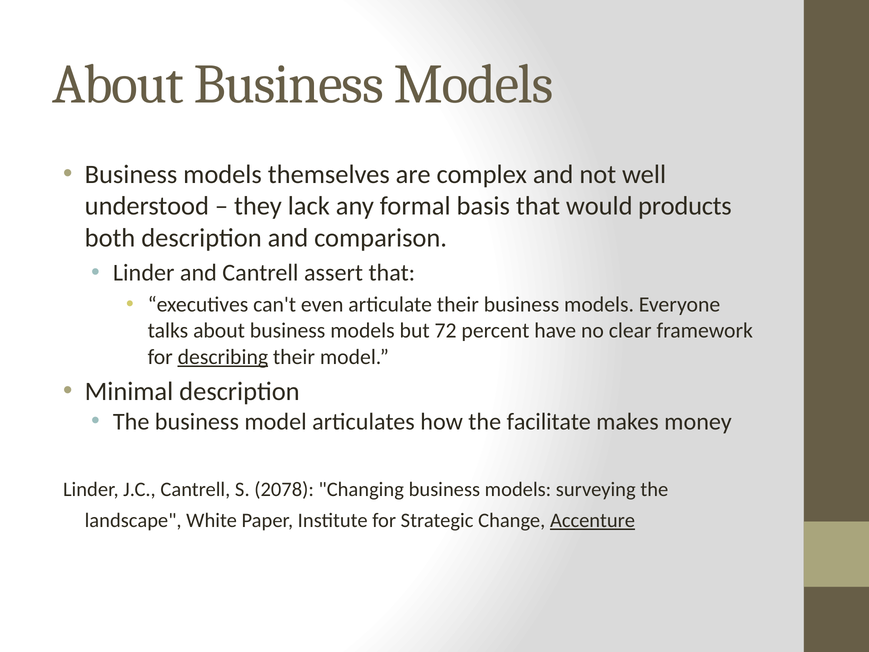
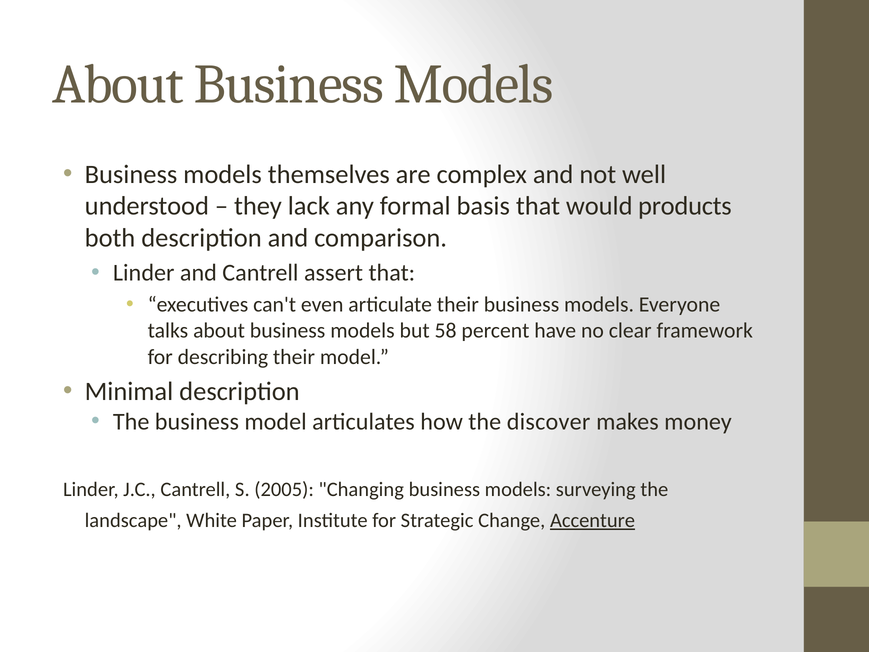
72: 72 -> 58
describing underline: present -> none
facilitate: facilitate -> discover
2078: 2078 -> 2005
